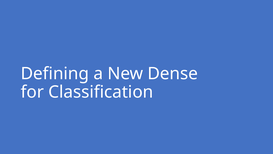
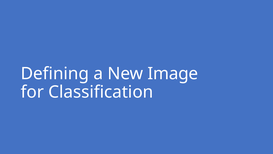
Dense: Dense -> Image
